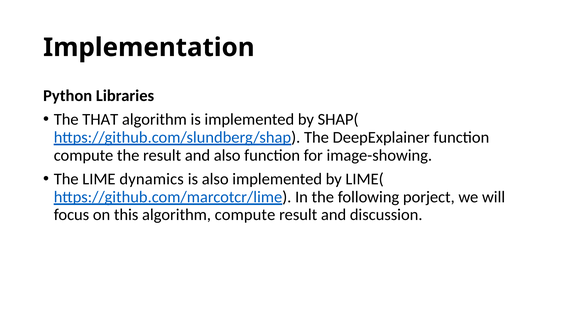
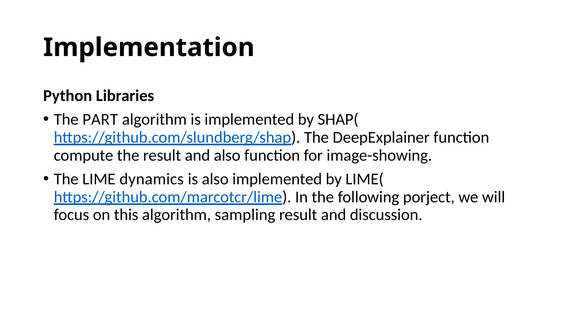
THAT: THAT -> PART
algorithm compute: compute -> sampling
